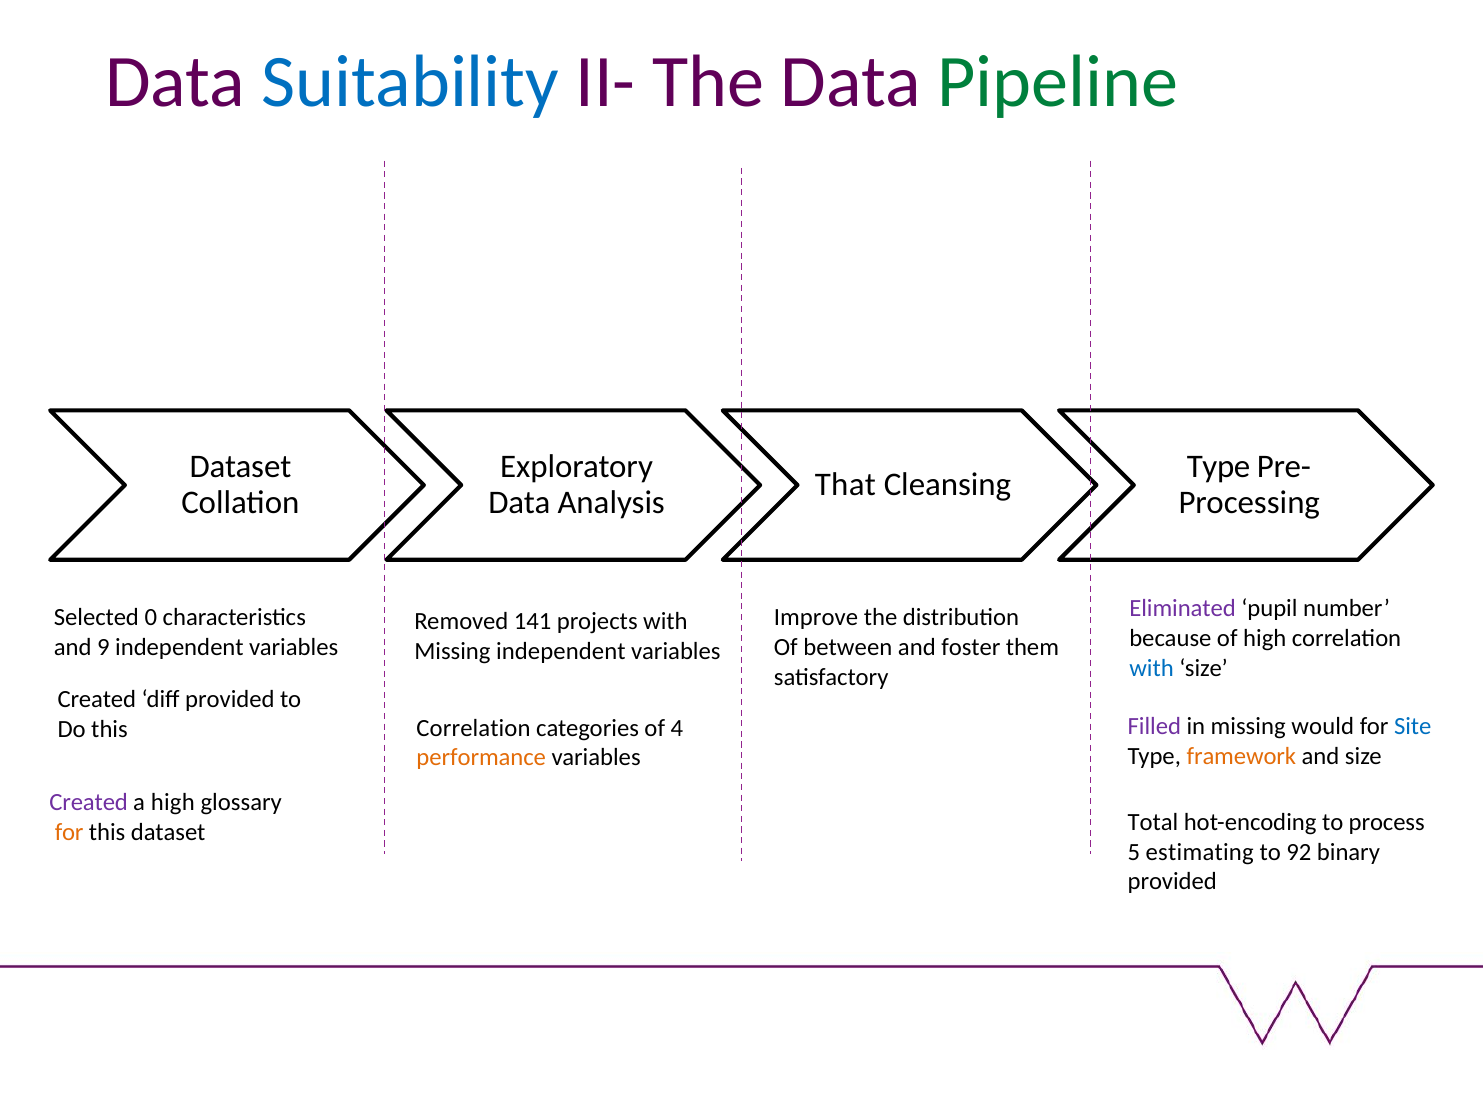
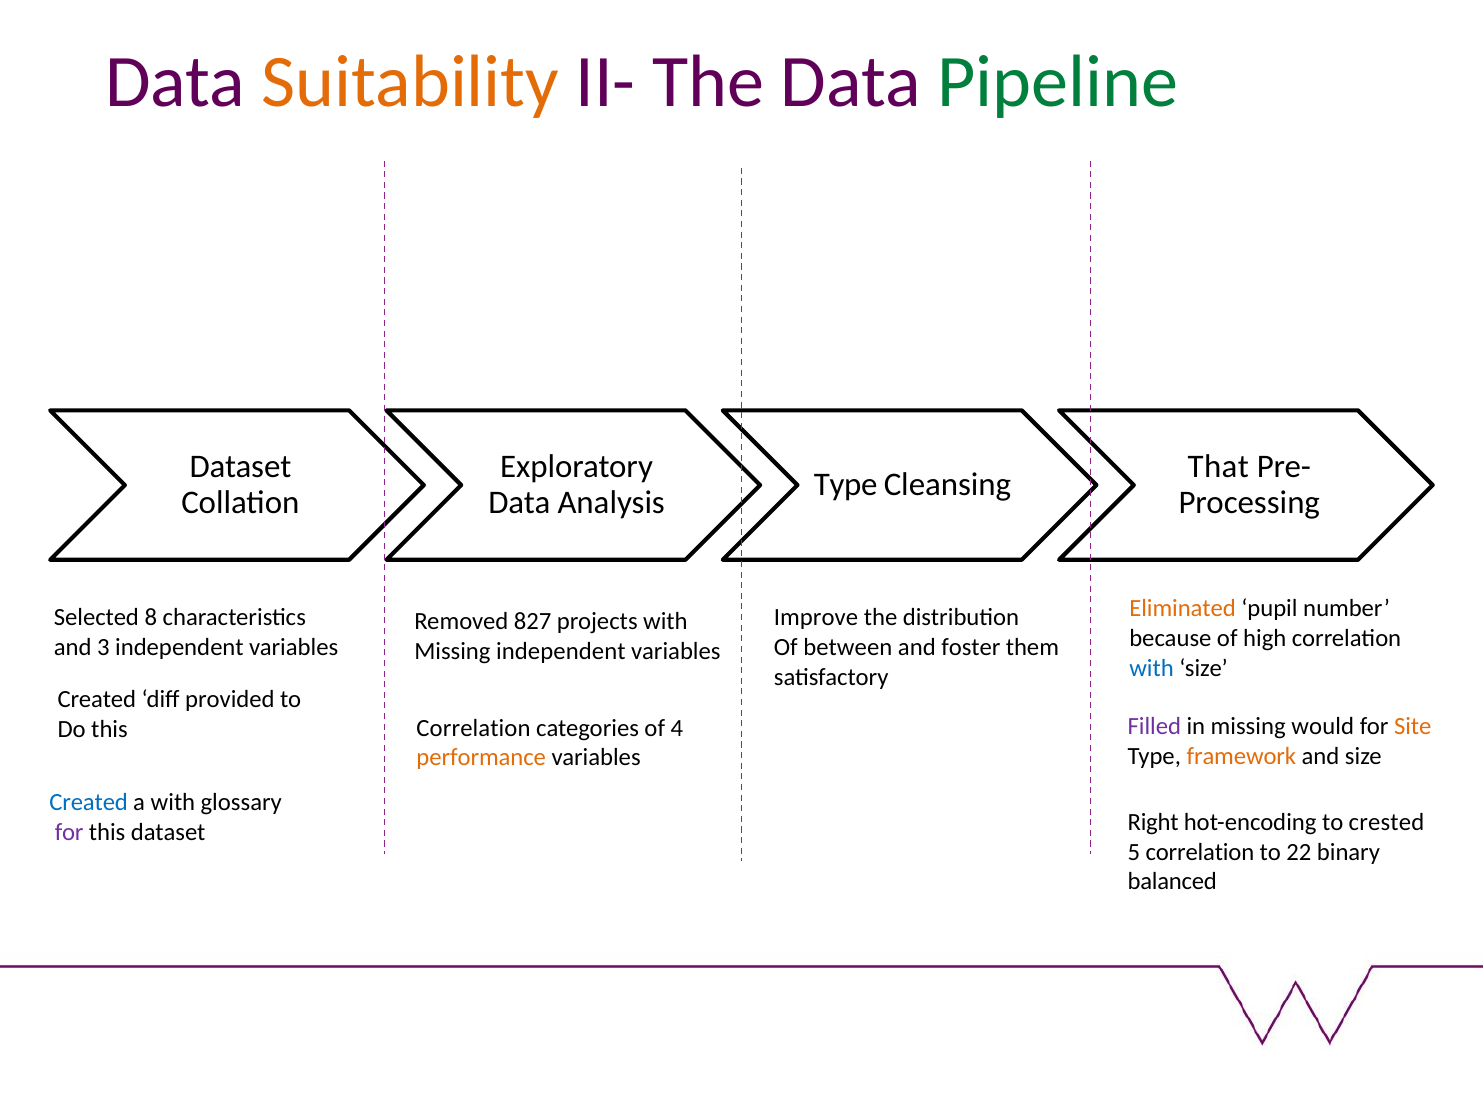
Suitability colour: blue -> orange
Type at (1219, 467): Type -> That
That at (845, 485): That -> Type
Eliminated colour: purple -> orange
0: 0 -> 8
141: 141 -> 827
9: 9 -> 3
Site colour: blue -> orange
Created at (89, 803) colour: purple -> blue
a high: high -> with
Total: Total -> Right
process: process -> crested
for at (69, 833) colour: orange -> purple
5 estimating: estimating -> correlation
92: 92 -> 22
provided at (1172, 882): provided -> balanced
